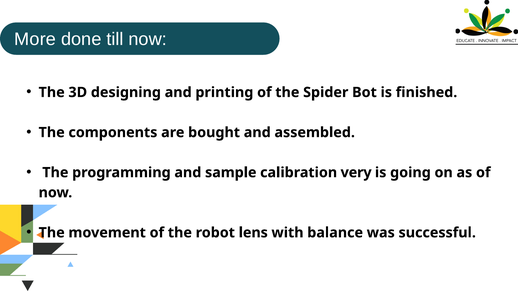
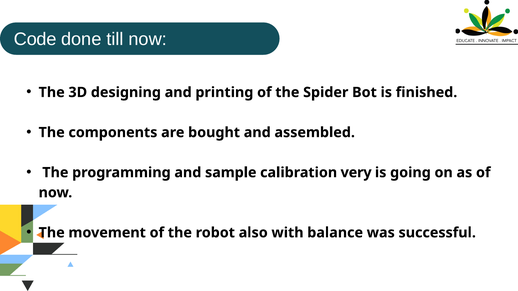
More: More -> Code
lens: lens -> also
